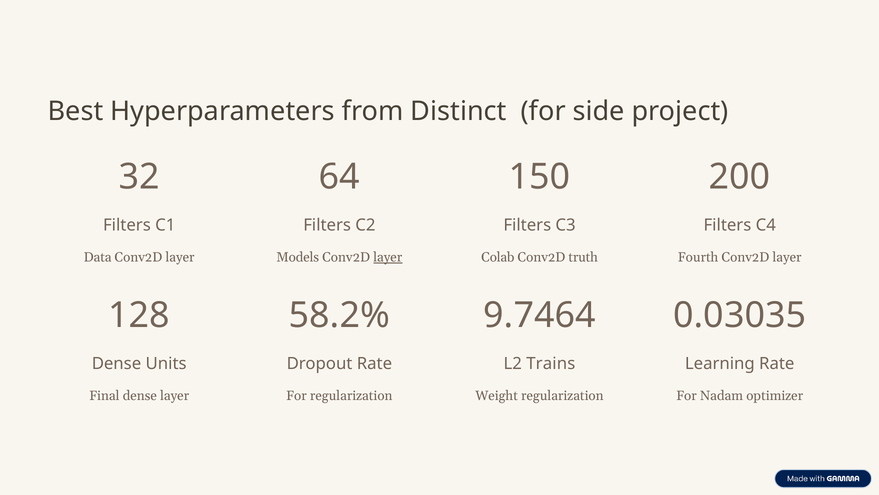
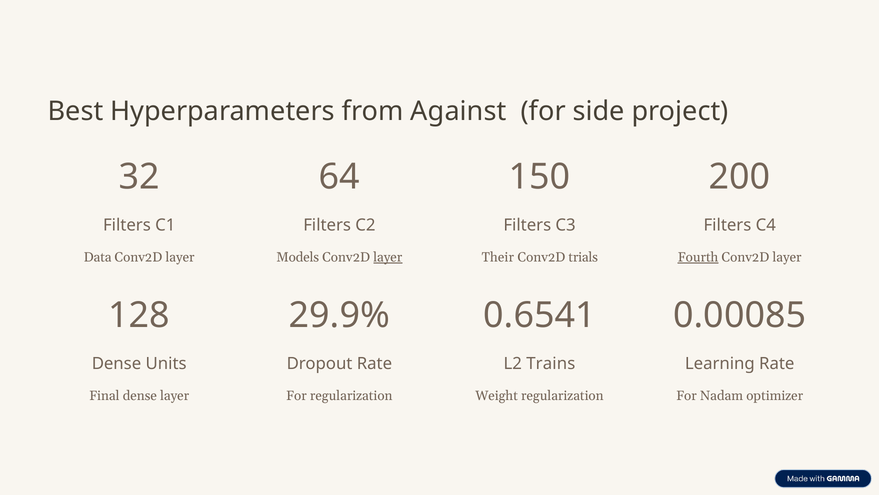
Distinct: Distinct -> Against
Colab: Colab -> Their
truth: truth -> trials
Fourth underline: none -> present
58.2%: 58.2% -> 29.9%
9.7464: 9.7464 -> 0.6541
0.03035: 0.03035 -> 0.00085
